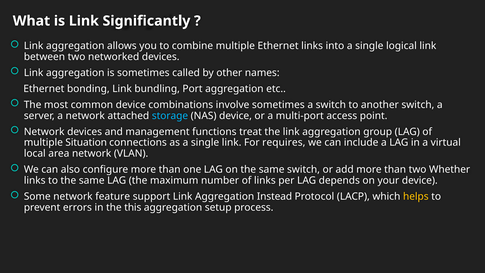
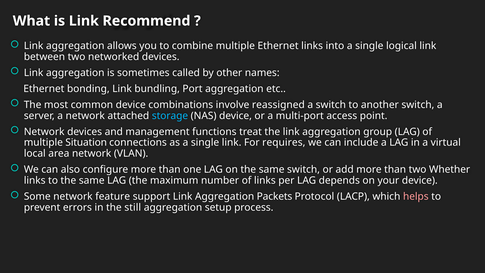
Significantly: Significantly -> Recommend
involve sometimes: sometimes -> reassigned
Instead: Instead -> Packets
helps colour: yellow -> pink
this: this -> still
